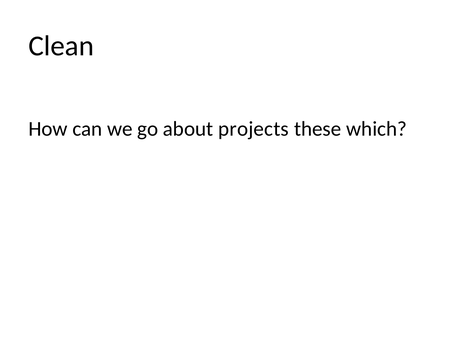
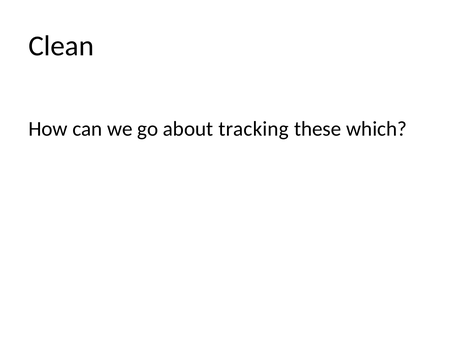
projects: projects -> tracking
